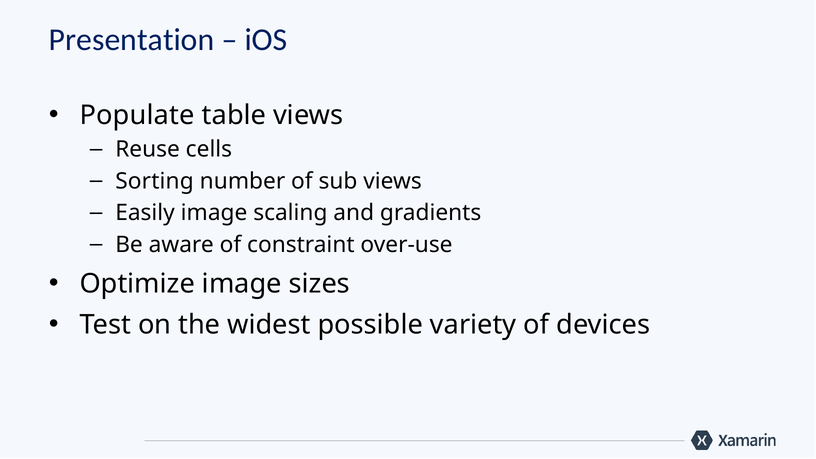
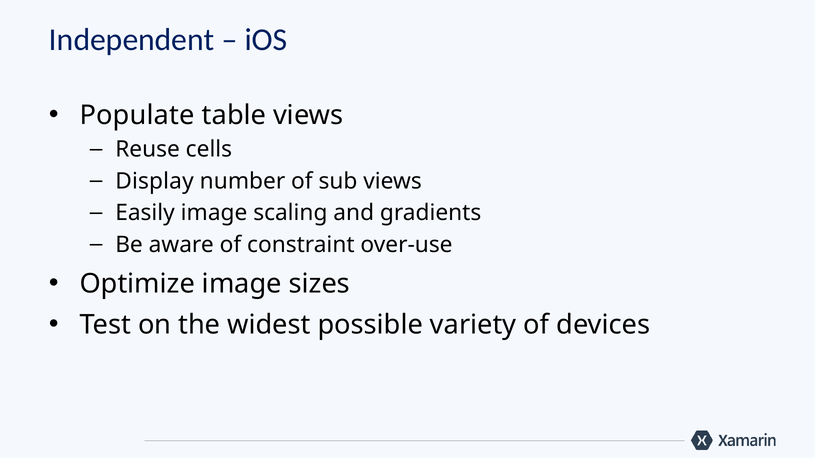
Presentation: Presentation -> Independent
Sorting: Sorting -> Display
